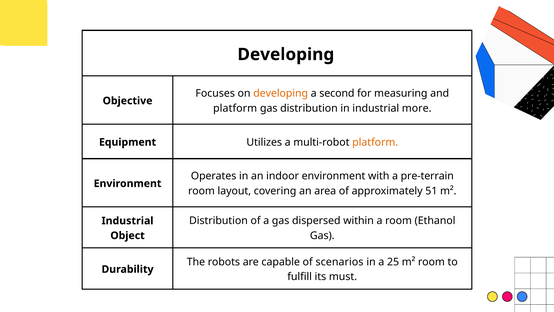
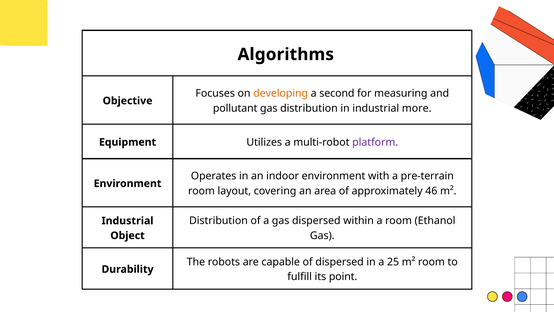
Developing at (286, 54): Developing -> Algorithms
platform at (235, 108): platform -> pollutant
platform at (375, 142) colour: orange -> purple
51: 51 -> 46
of scenarios: scenarios -> dispersed
must: must -> point
